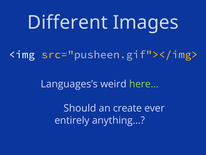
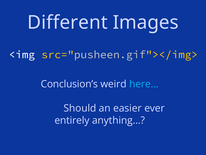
Languages’s: Languages’s -> Conclusion’s
here… colour: light green -> light blue
create: create -> easier
